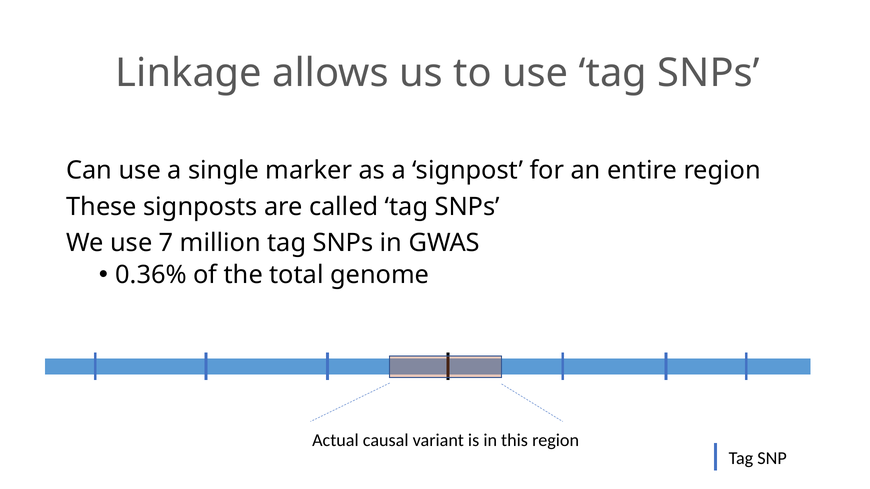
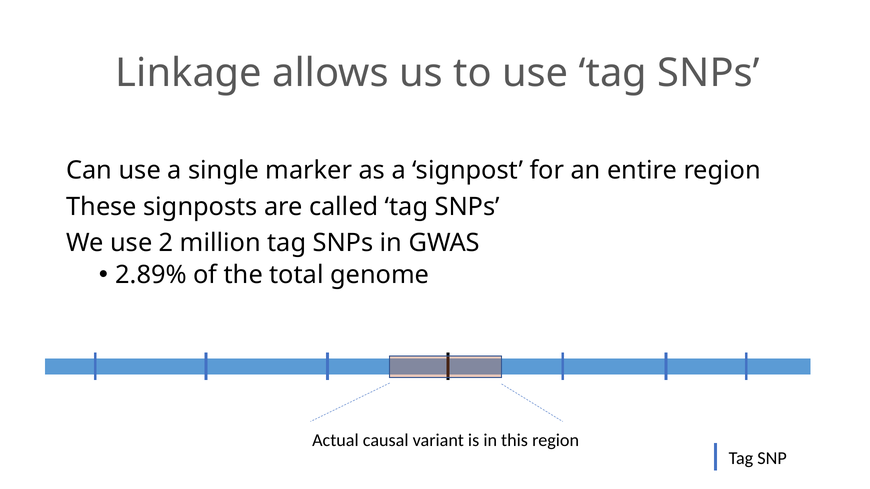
7: 7 -> 2
0.36%: 0.36% -> 2.89%
